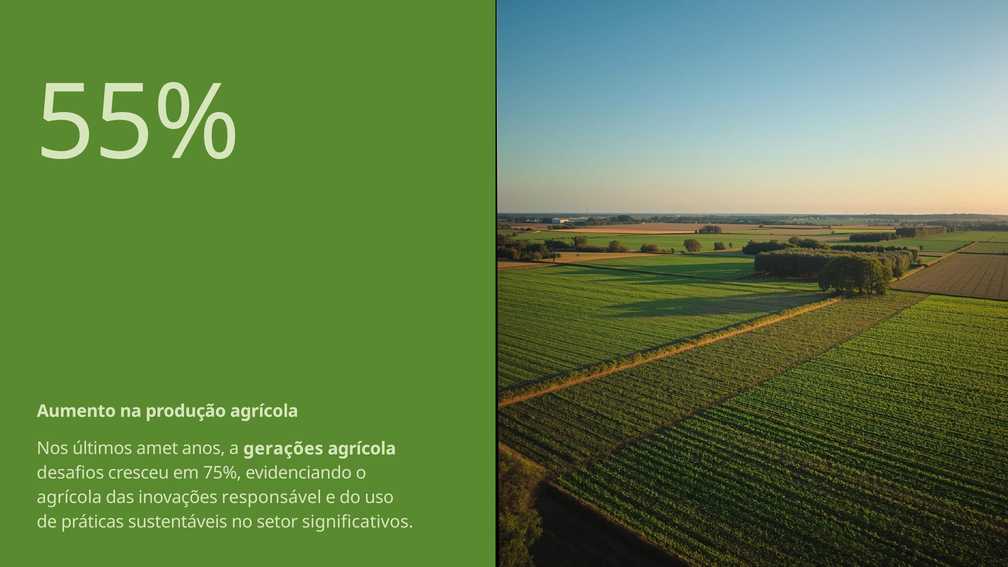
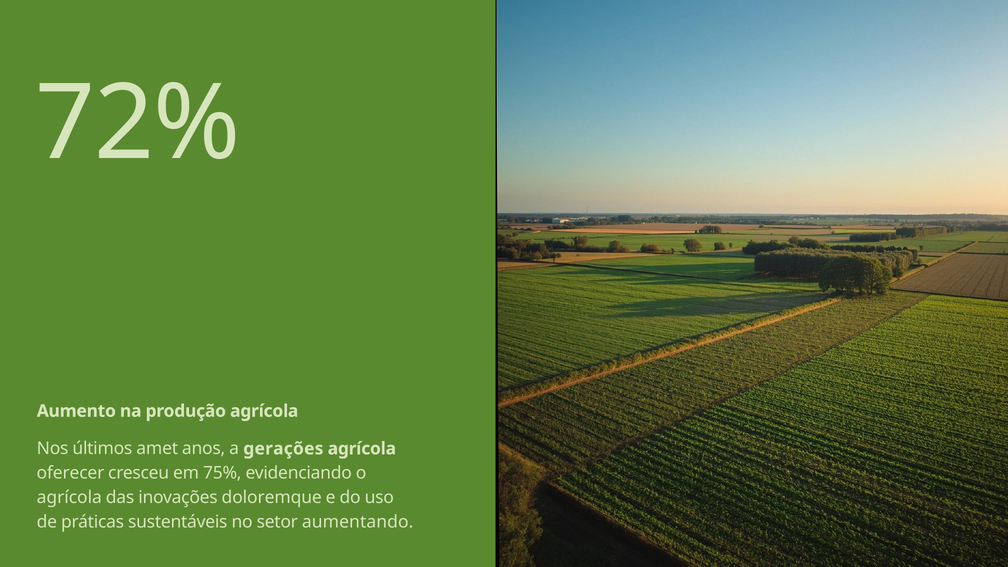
55%: 55% -> 72%
desafios: desafios -> oferecer
responsável: responsável -> doloremque
significativos: significativos -> aumentando
